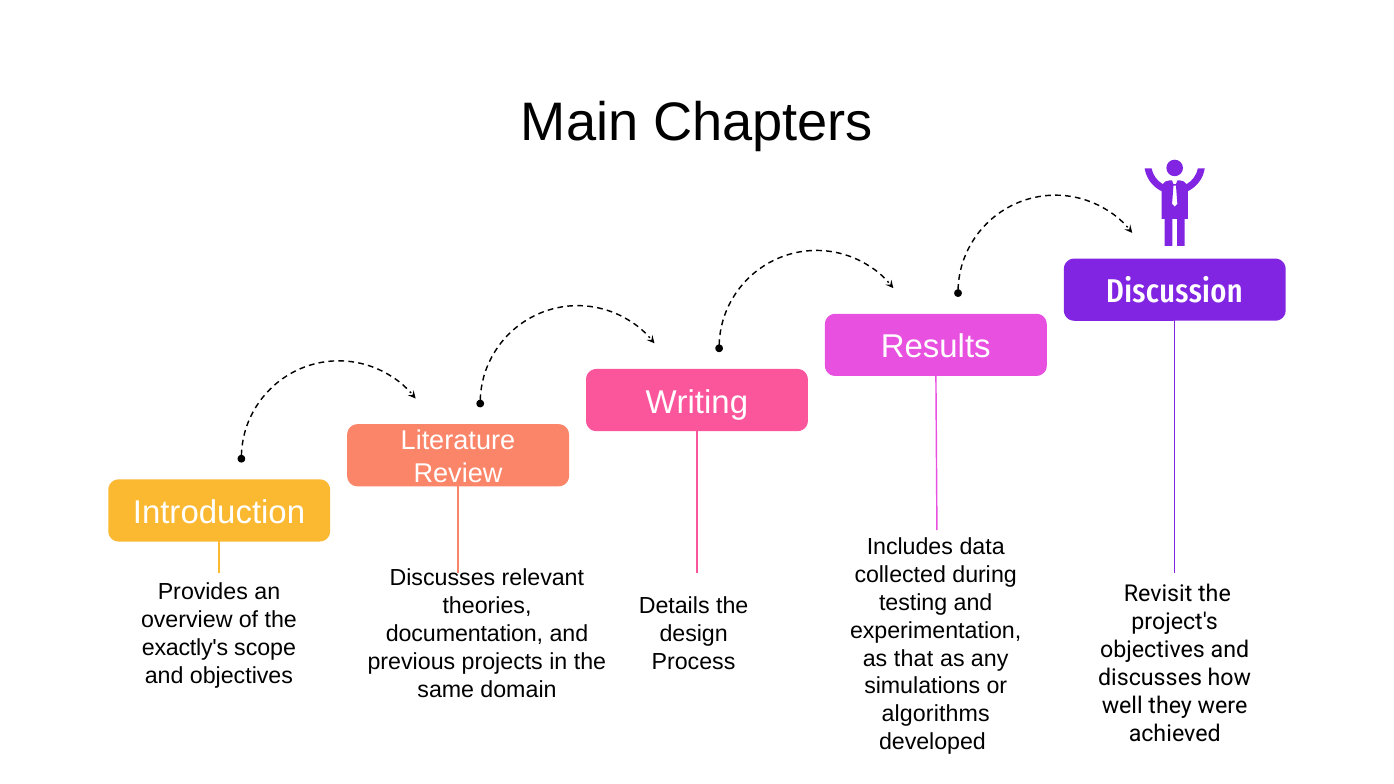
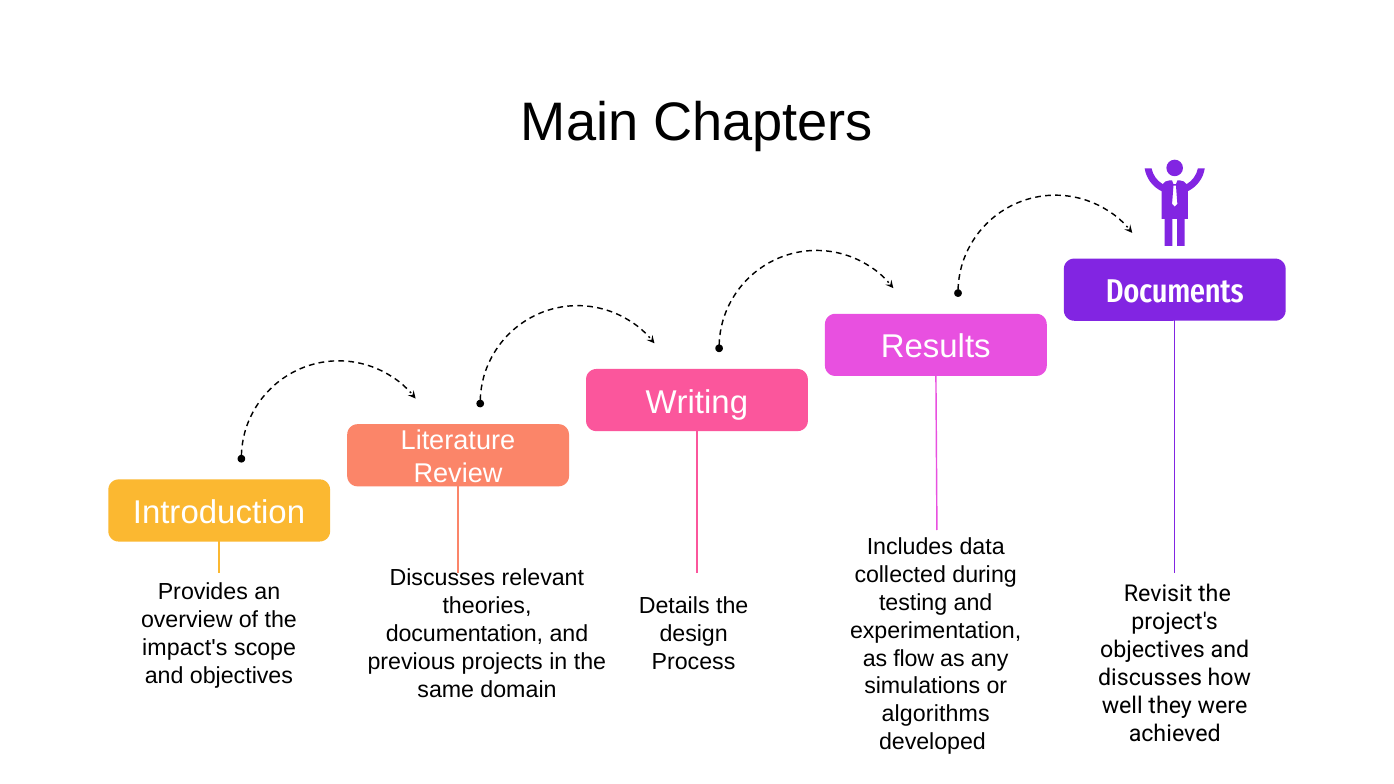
Discussion: Discussion -> Documents
exactly's: exactly's -> impact's
that: that -> flow
